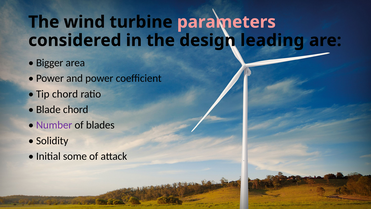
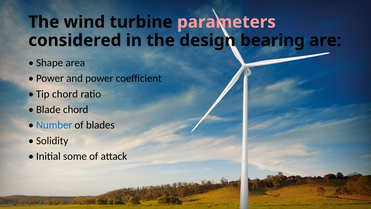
leading: leading -> bearing
Bigger: Bigger -> Shape
Number colour: purple -> blue
